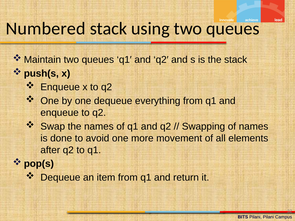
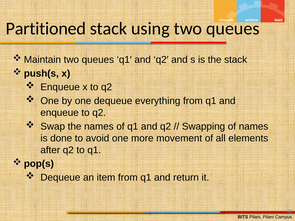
Numbered: Numbered -> Partitioned
